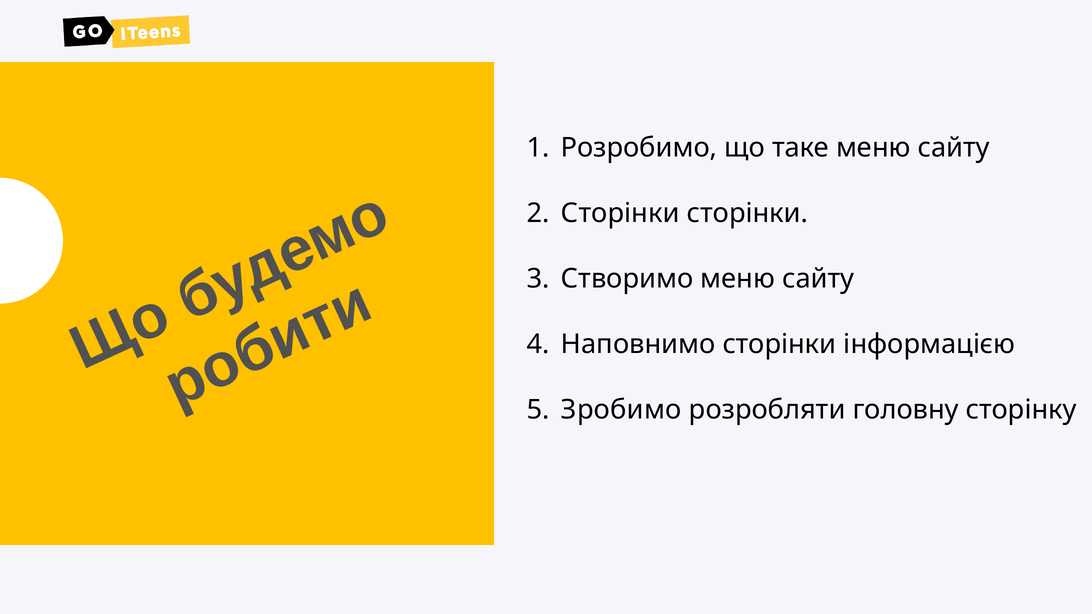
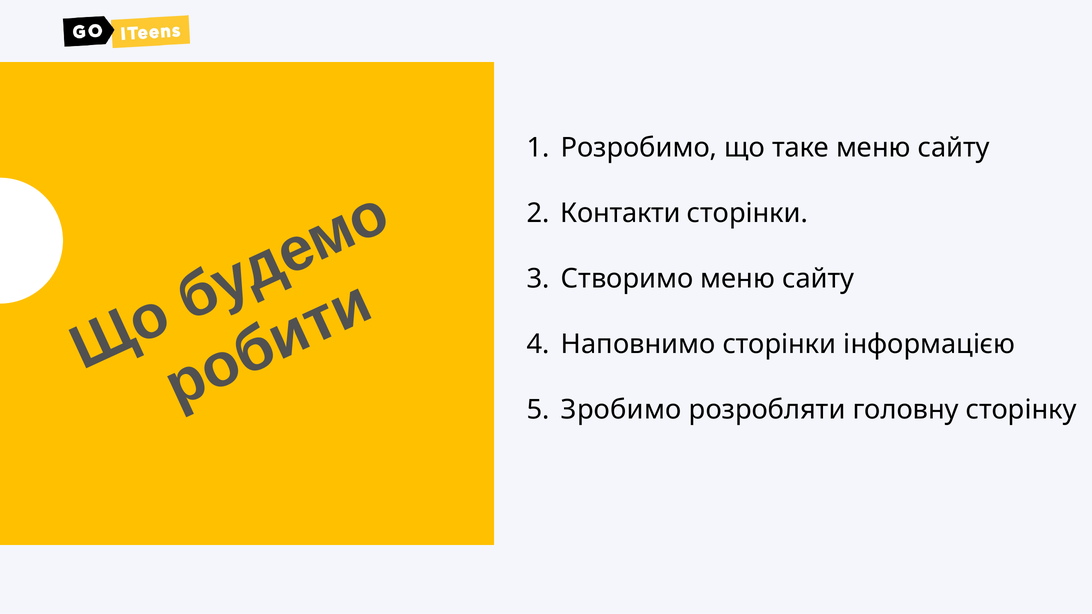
Сторінки at (620, 213): Сторінки -> Контакти
